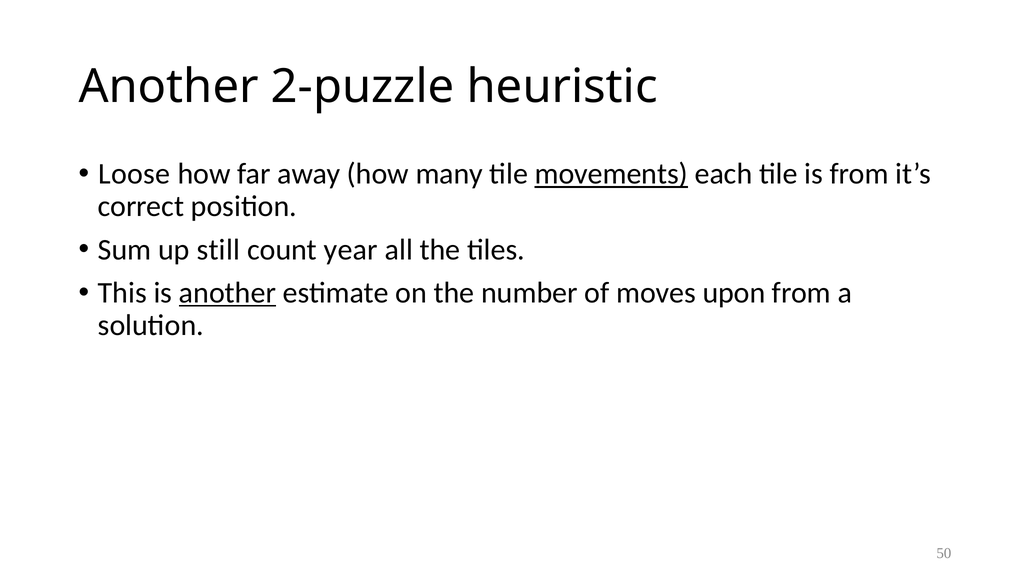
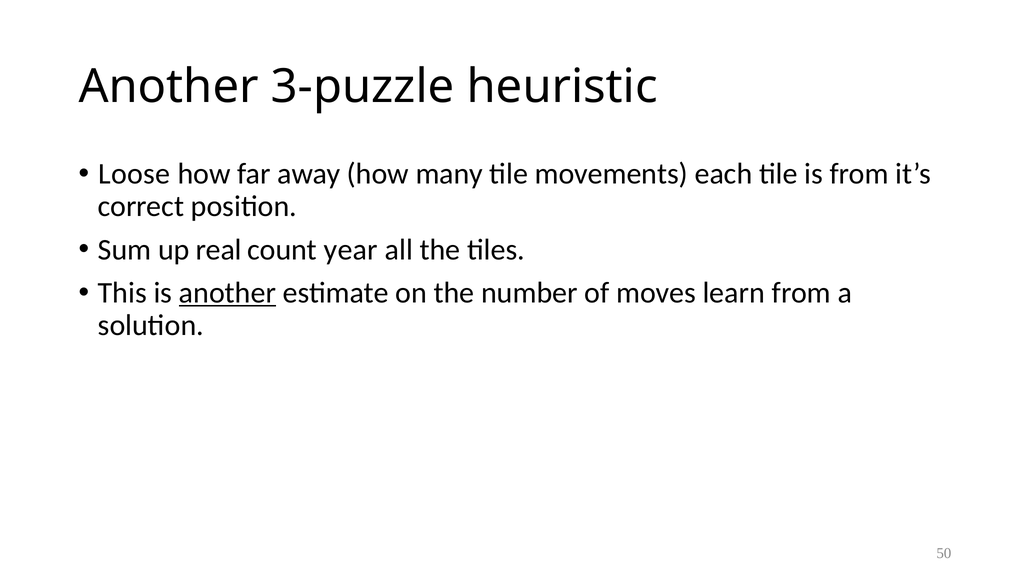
2-puzzle: 2-puzzle -> 3-puzzle
movements underline: present -> none
still: still -> real
upon: upon -> learn
